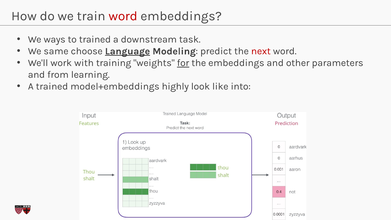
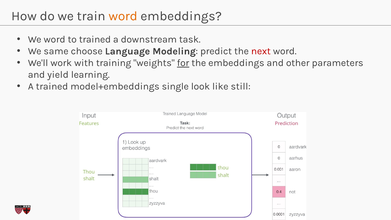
word at (123, 16) colour: red -> orange
We ways: ways -> word
Language underline: present -> none
from: from -> yield
highly: highly -> single
into: into -> still
